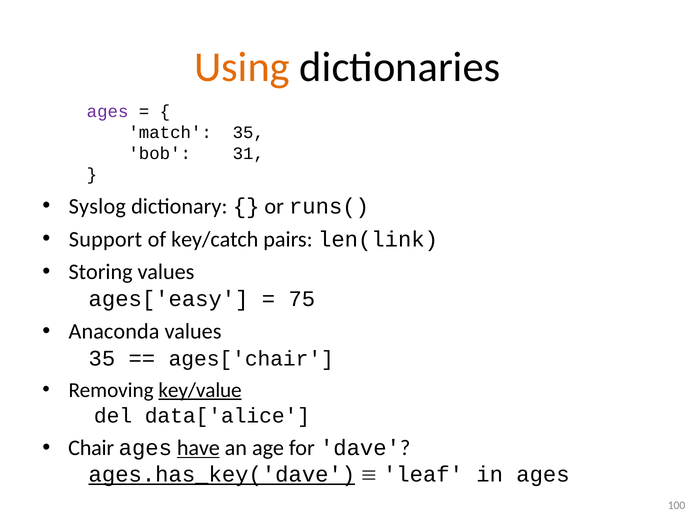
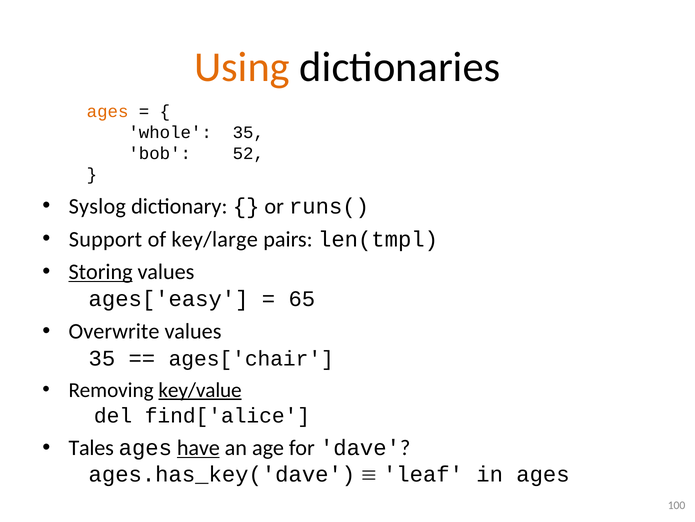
ages at (108, 111) colour: purple -> orange
match: match -> whole
31: 31 -> 52
key/catch: key/catch -> key/large
len(link: len(link -> len(tmpl
Storing underline: none -> present
75: 75 -> 65
Anaconda: Anaconda -> Overwrite
data['alice: data['alice -> find['alice
Chair: Chair -> Tales
ages.has_key('dave underline: present -> none
